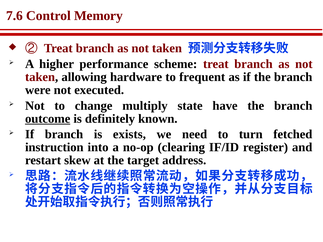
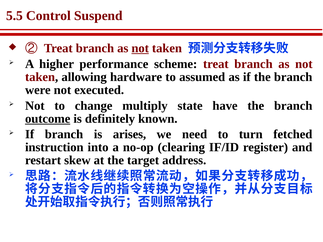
7.6: 7.6 -> 5.5
Memory: Memory -> Suspend
not at (140, 48) underline: none -> present
frequent: frequent -> assumed
exists: exists -> arises
